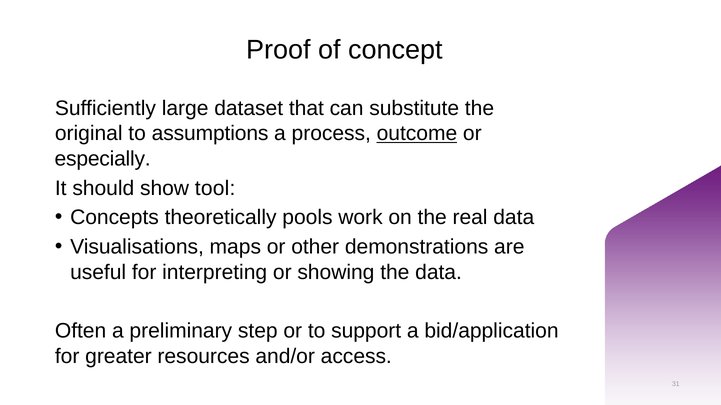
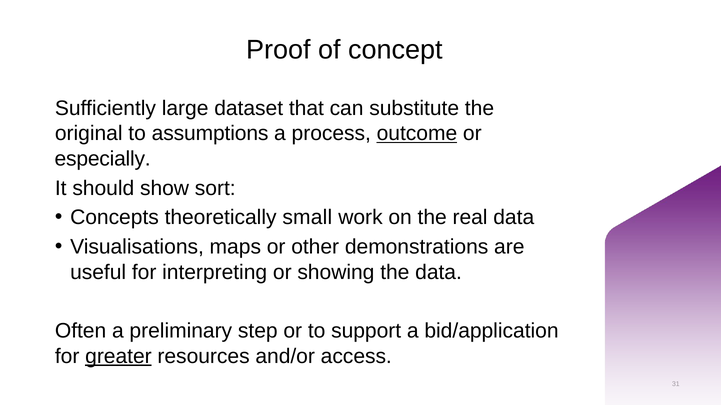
tool: tool -> sort
pools: pools -> small
greater underline: none -> present
